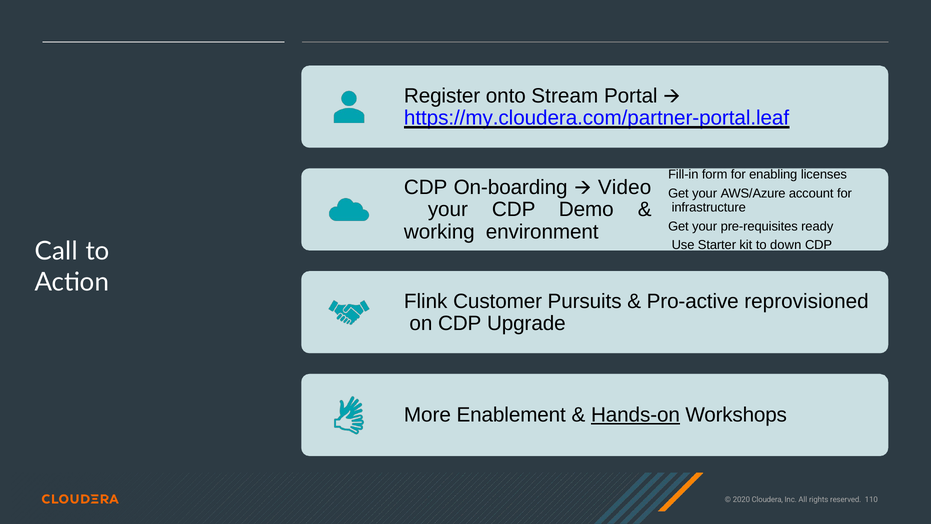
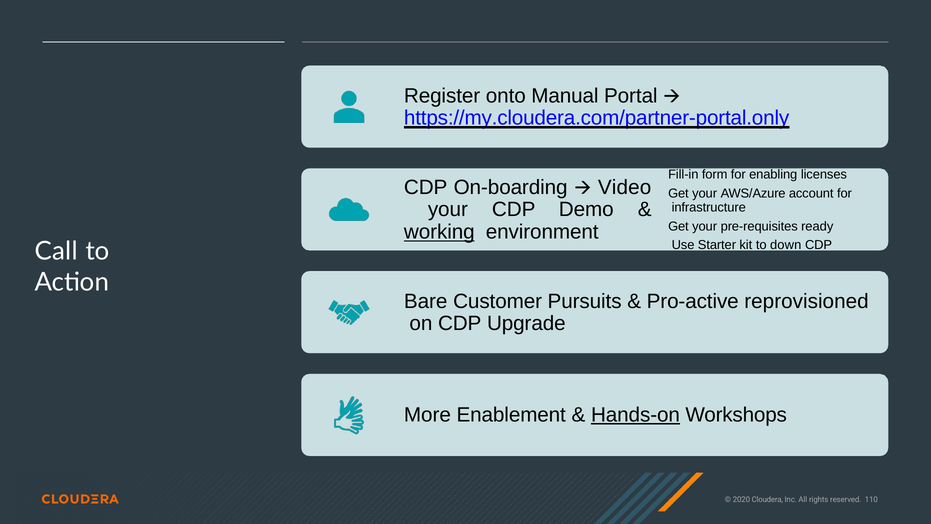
Stream: Stream -> Manual
https://my.cloudera.com/partner-portal.leaf: https://my.cloudera.com/partner-portal.leaf -> https://my.cloudera.com/partner-portal.only
working underline: none -> present
Flink: Flink -> Bare
